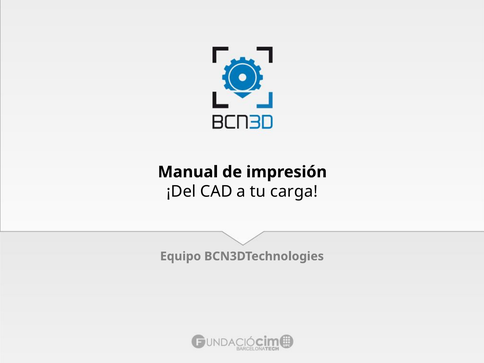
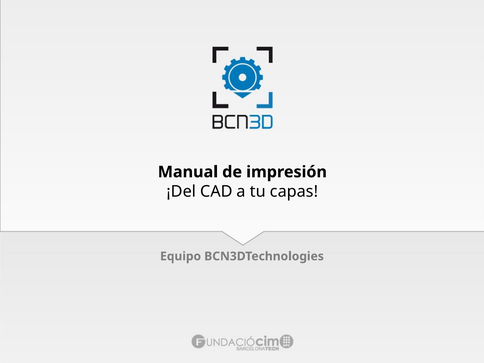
carga: carga -> capas
